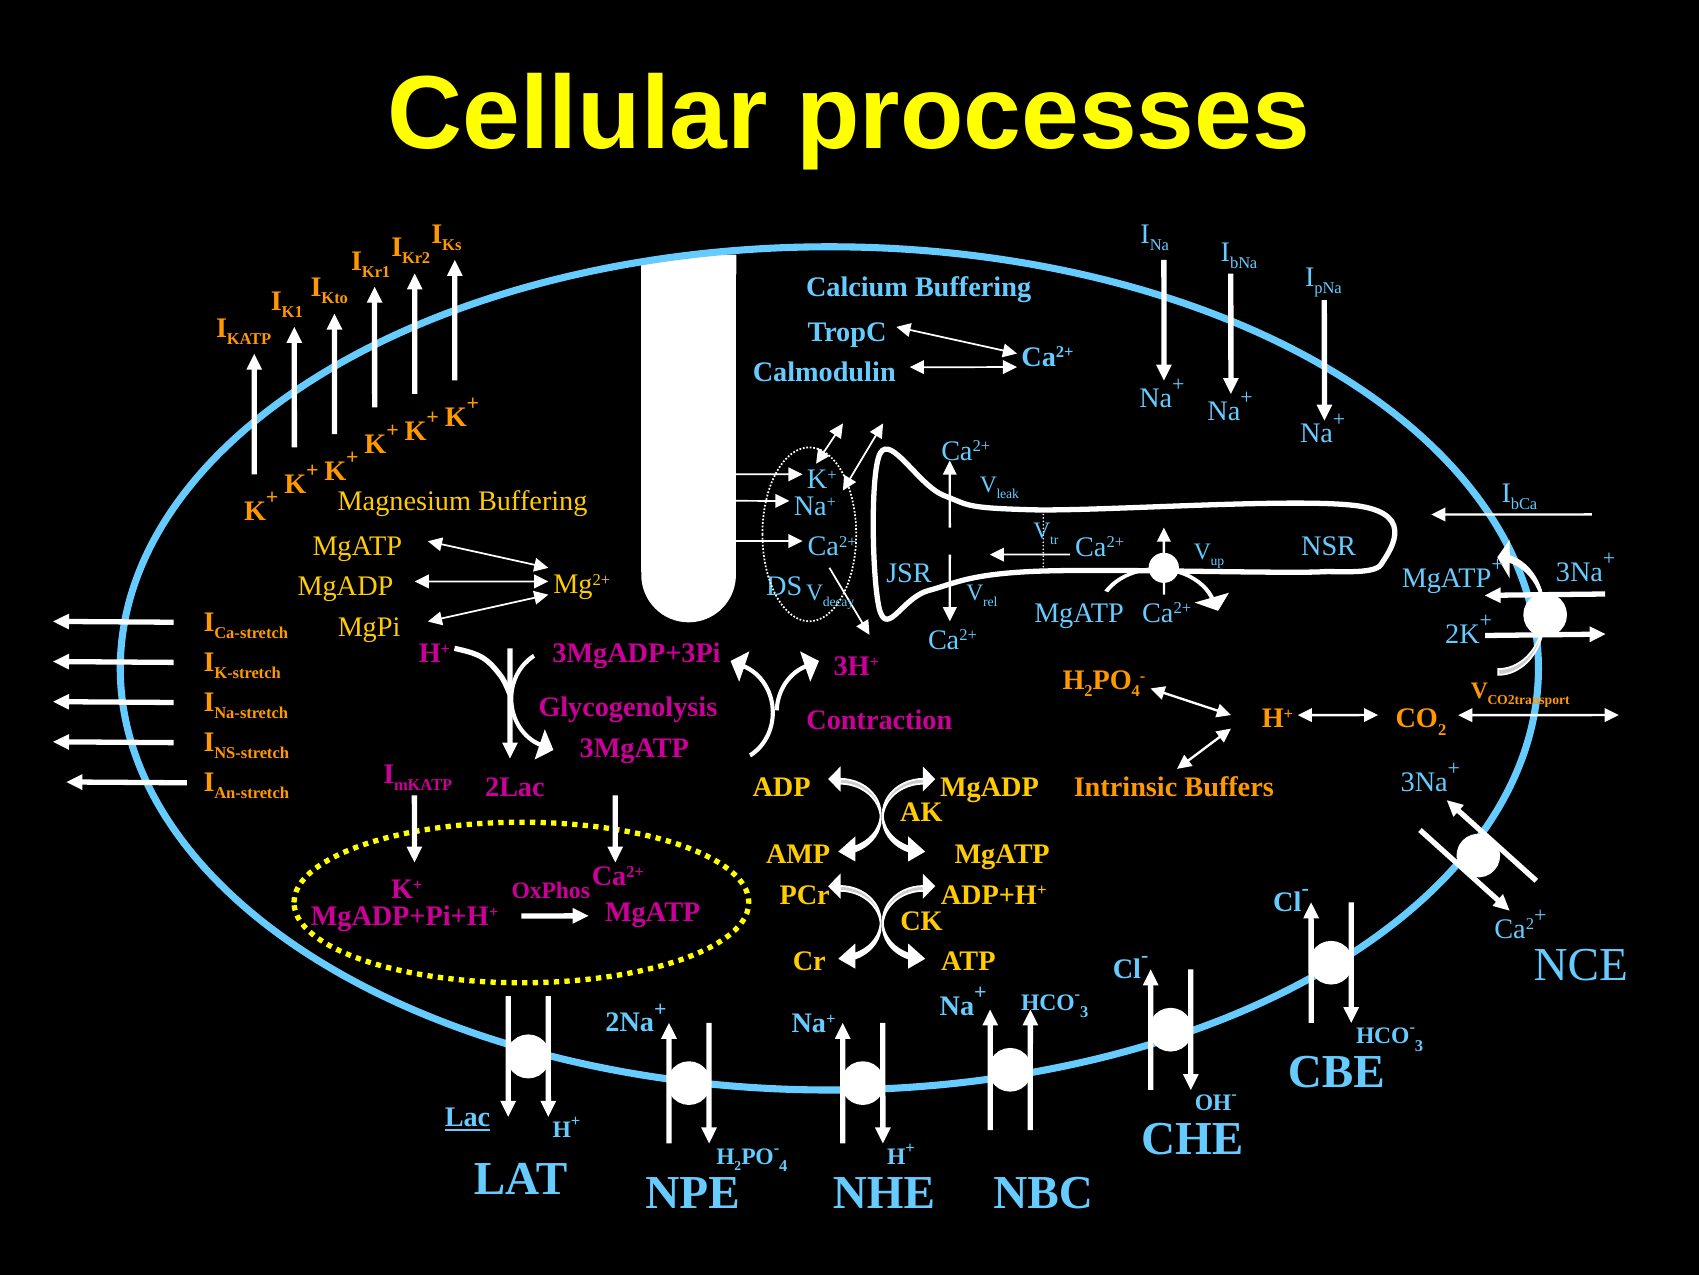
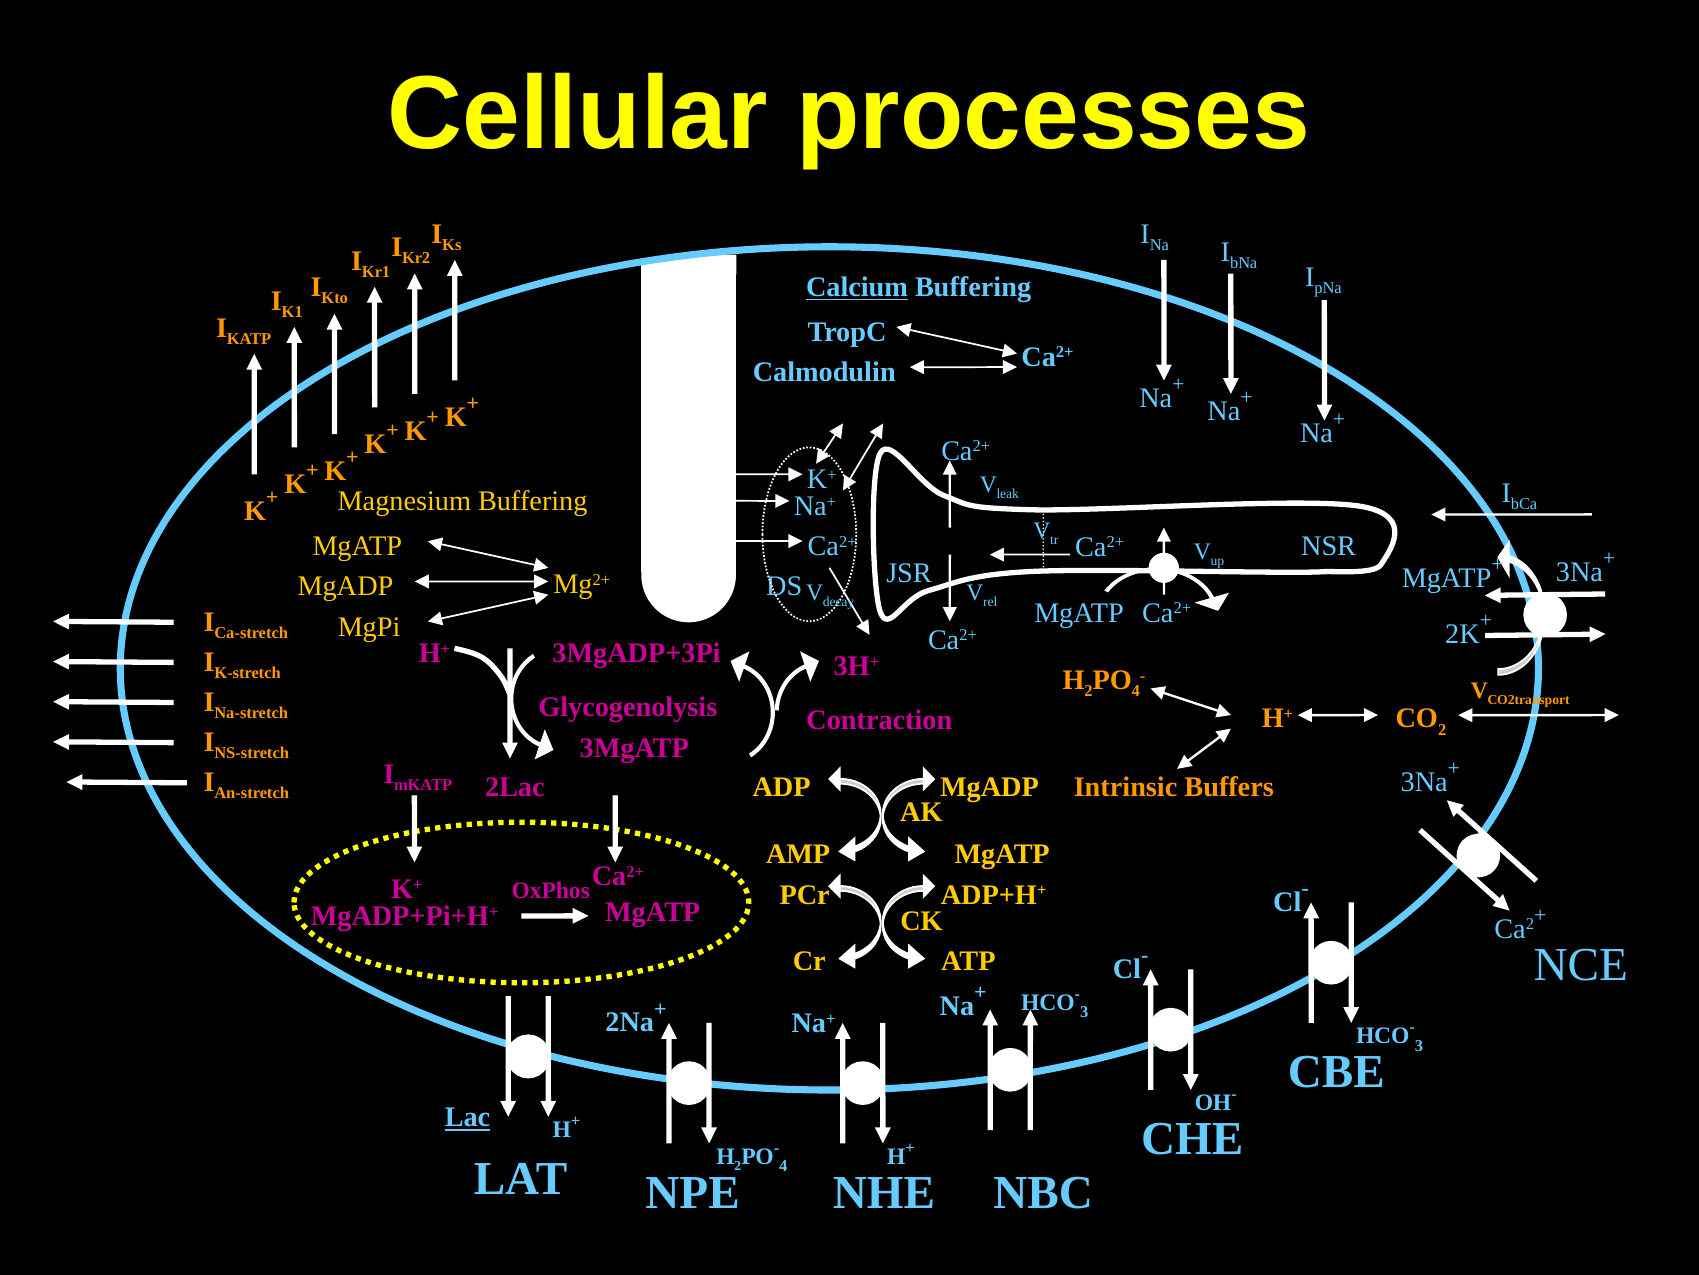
Calcium underline: none -> present
